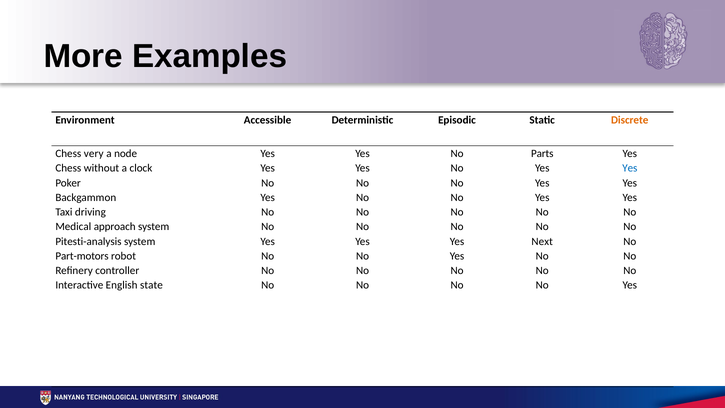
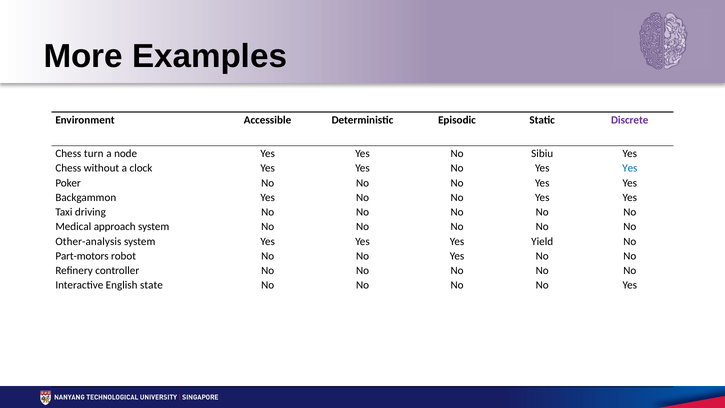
Discrete colour: orange -> purple
very: very -> turn
Parts: Parts -> Sibiu
Pitesti-analysis: Pitesti-analysis -> Other-analysis
Next: Next -> Yield
